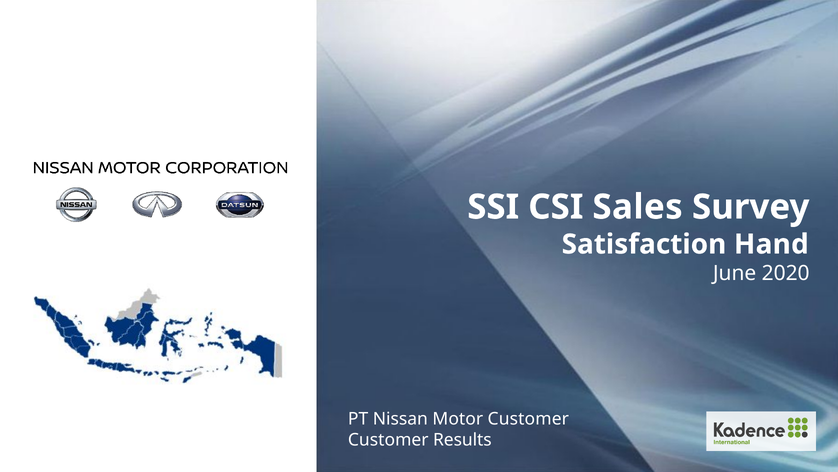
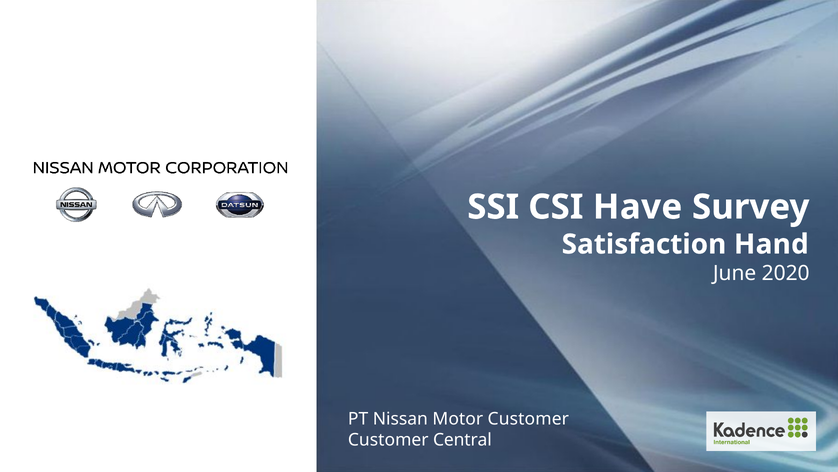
Sales: Sales -> Have
Results: Results -> Central
